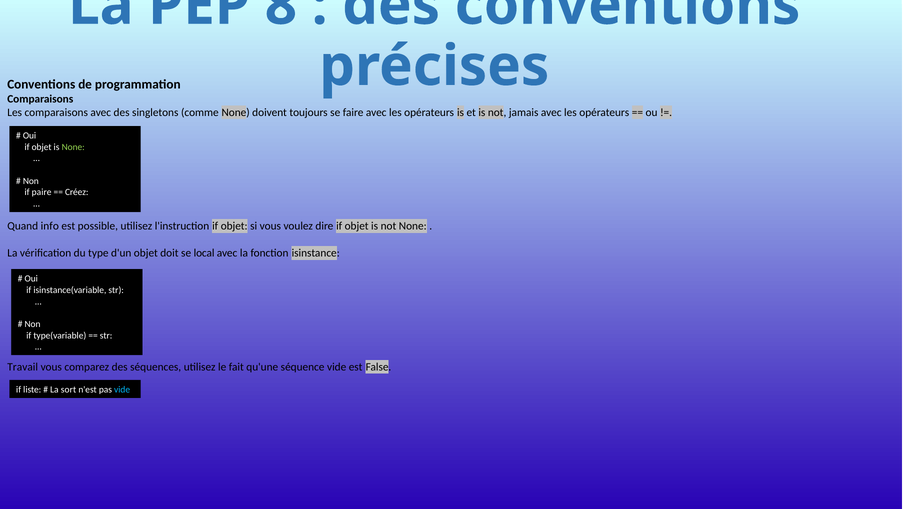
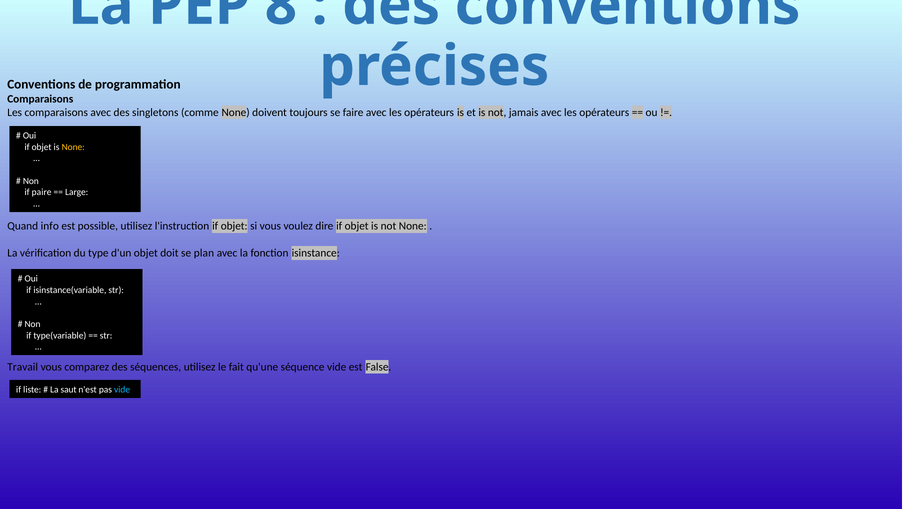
None at (73, 147) colour: light green -> yellow
Créez: Créez -> Large
local: local -> plan
sort: sort -> saut
